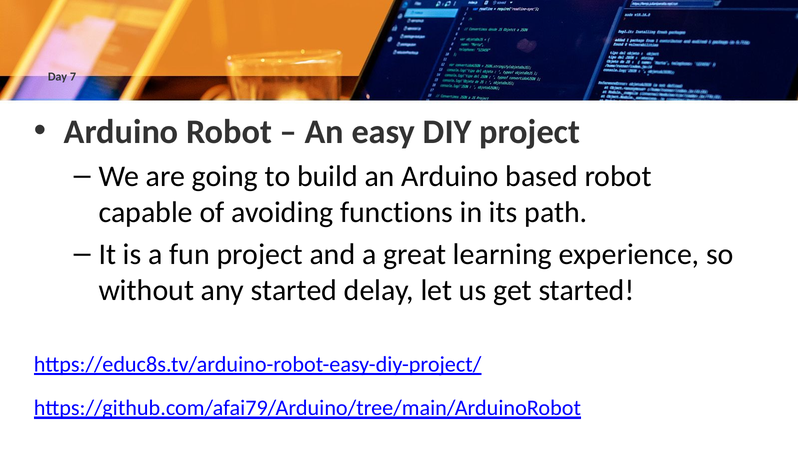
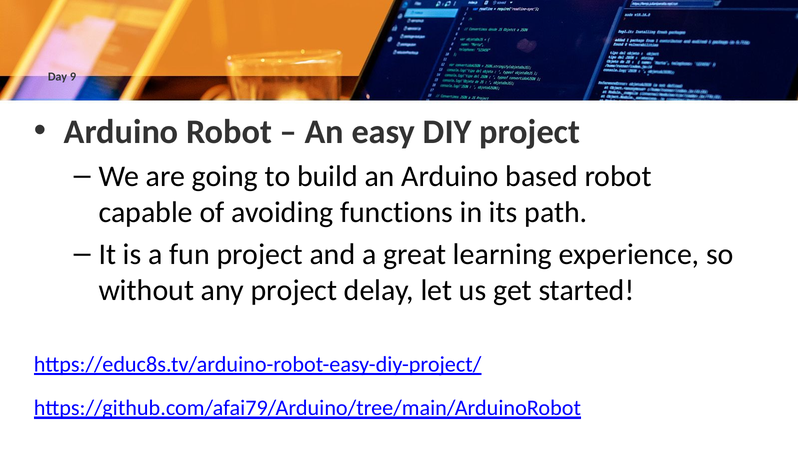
7: 7 -> 9
any started: started -> project
